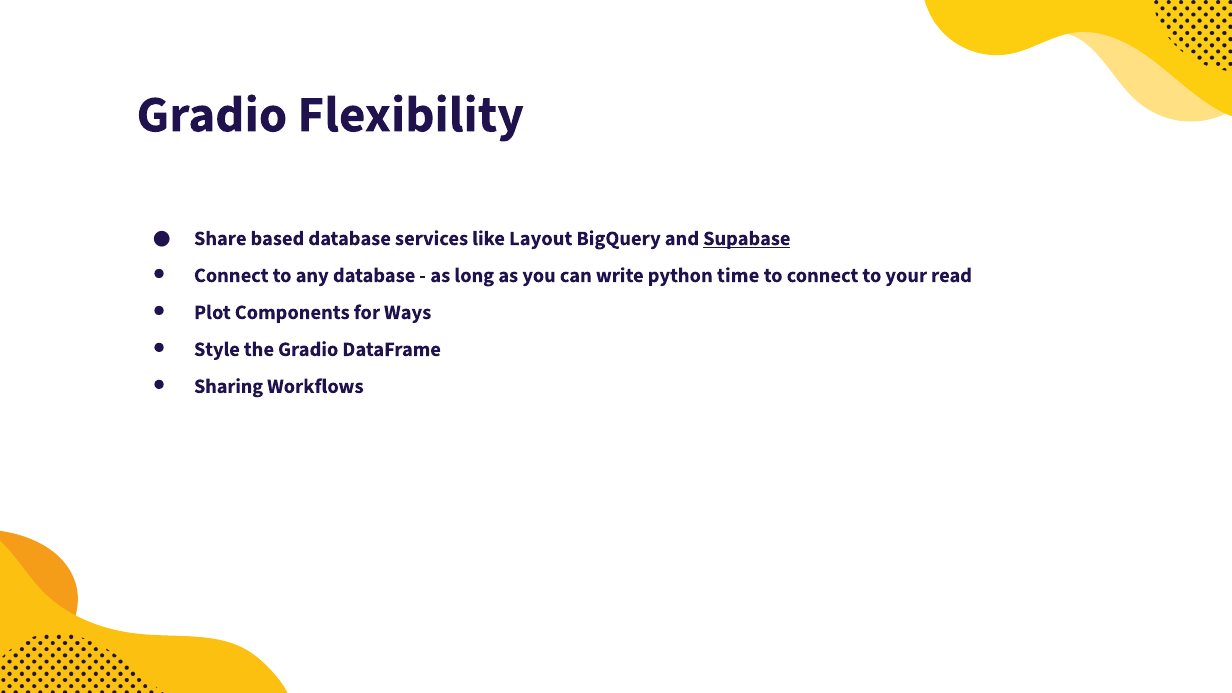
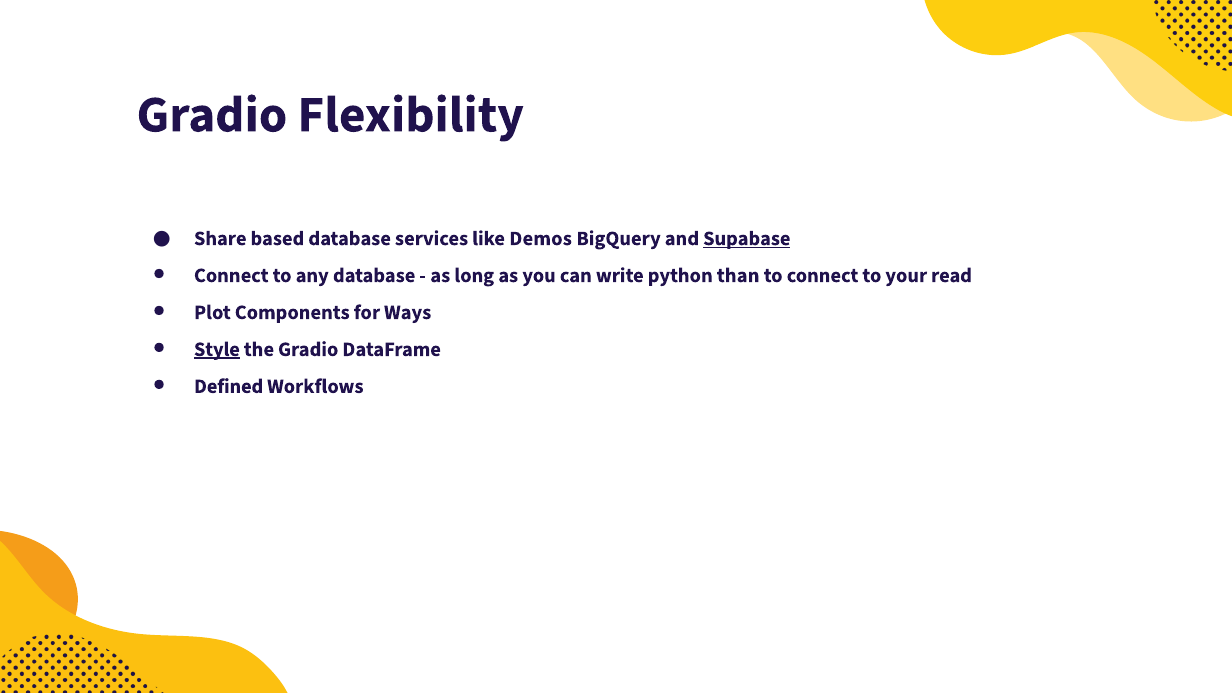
Layout: Layout -> Demos
time: time -> than
Style underline: none -> present
Sharing: Sharing -> Defined
